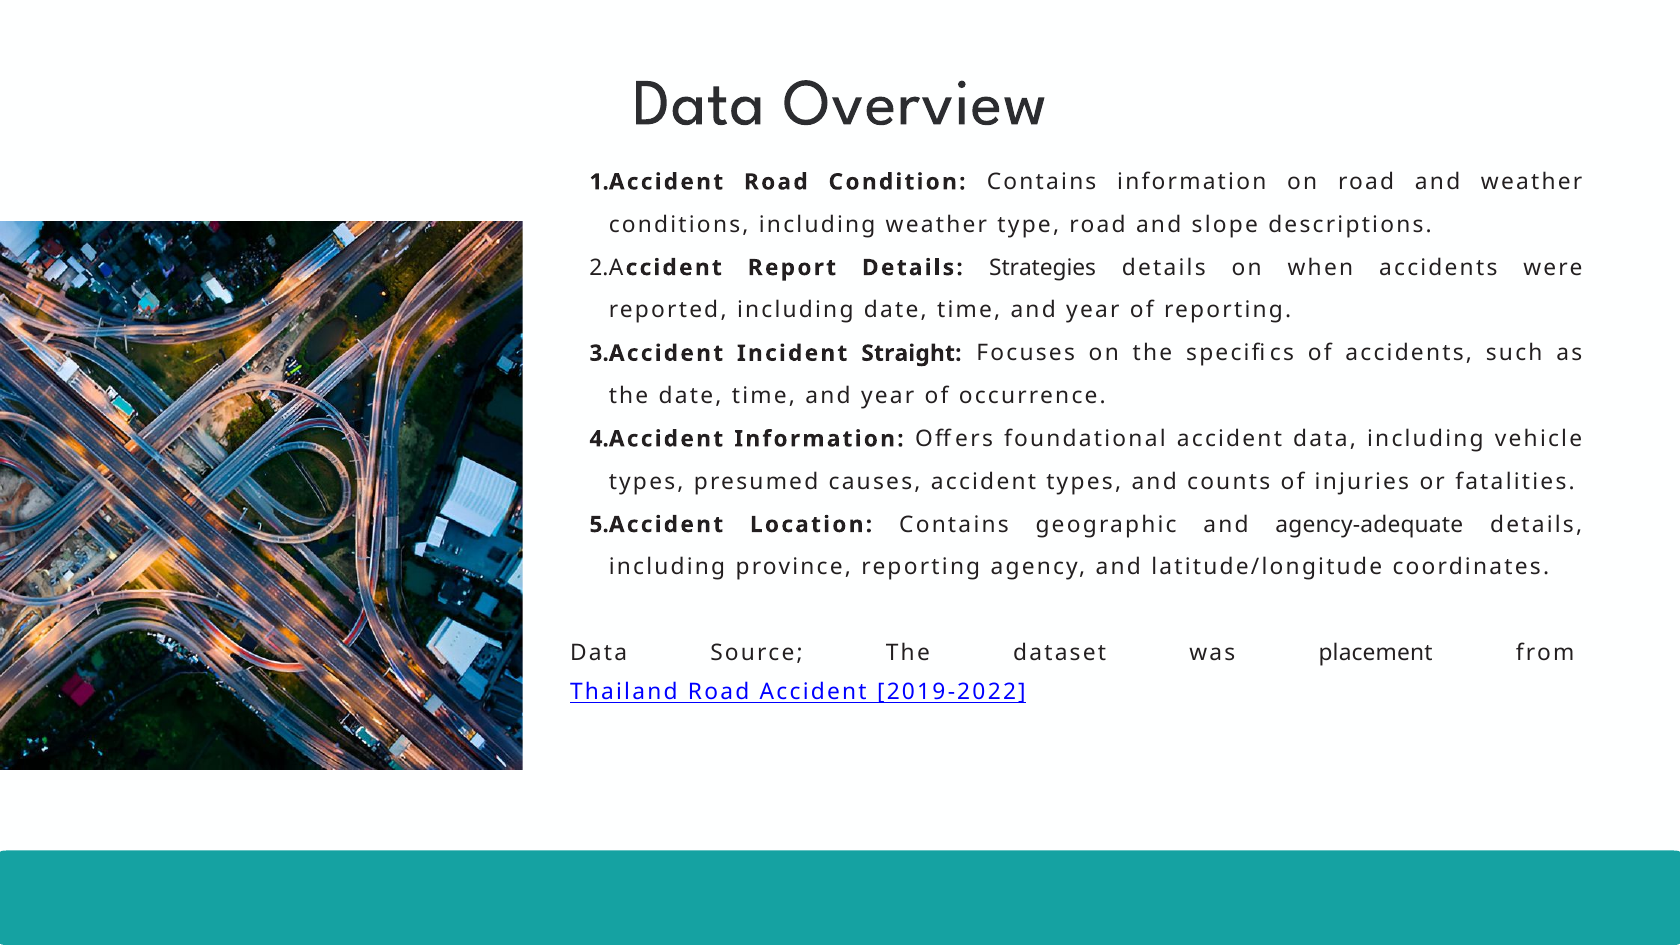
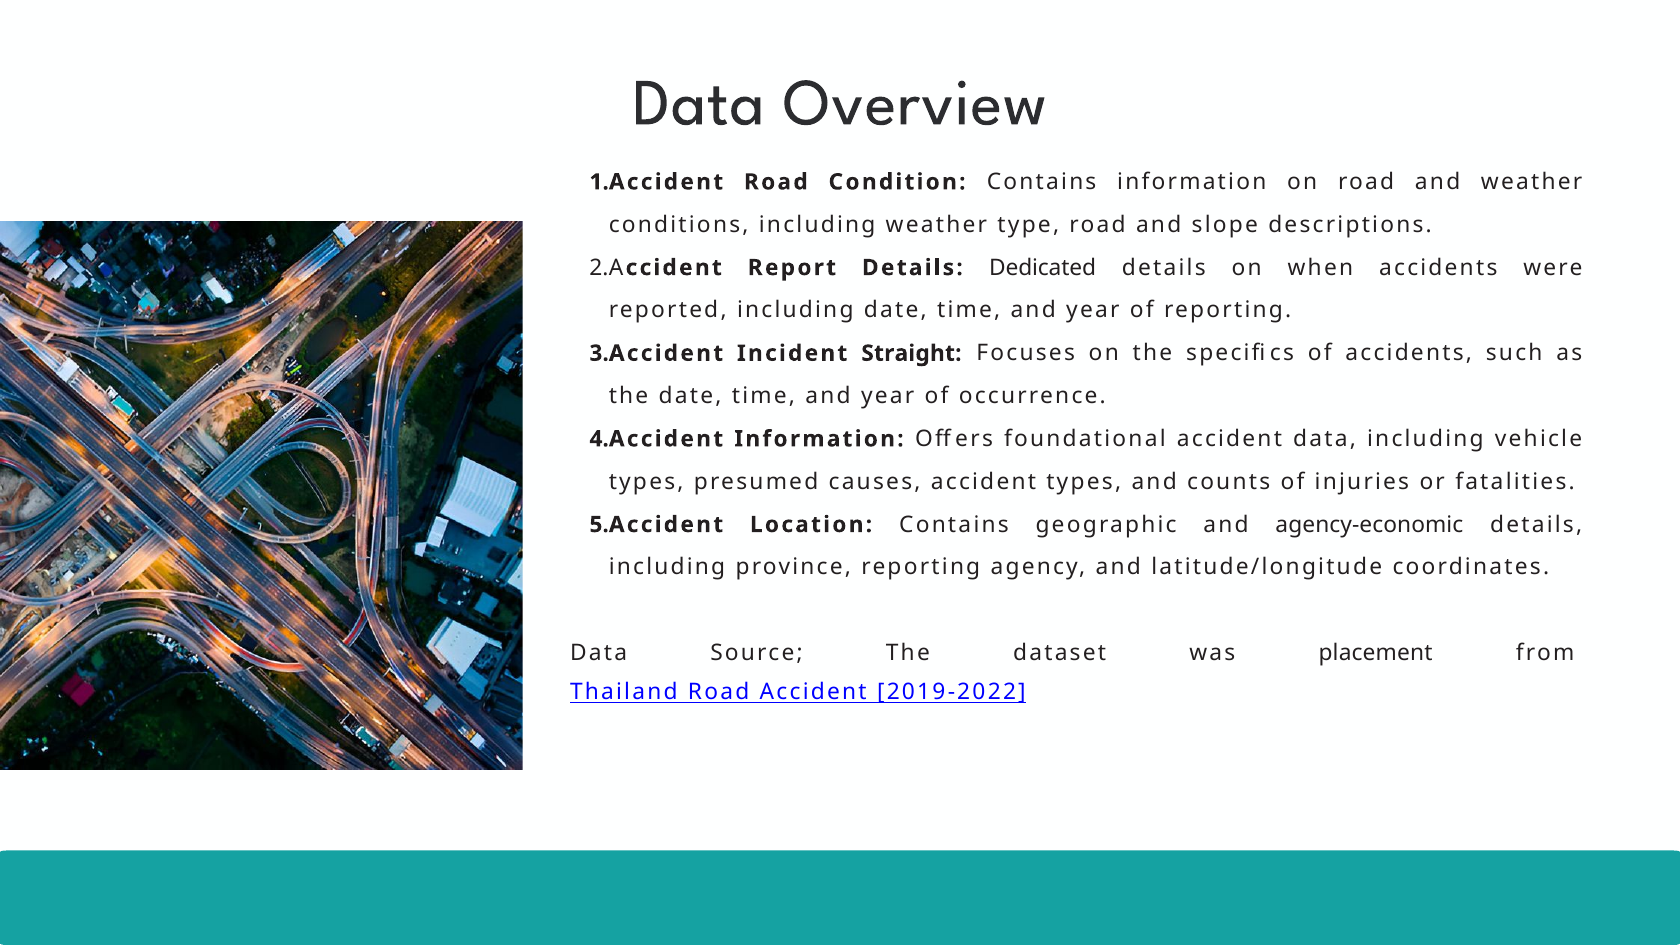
Strategies: Strategies -> Dedicated
agency-adequate: agency-adequate -> agency-economic
